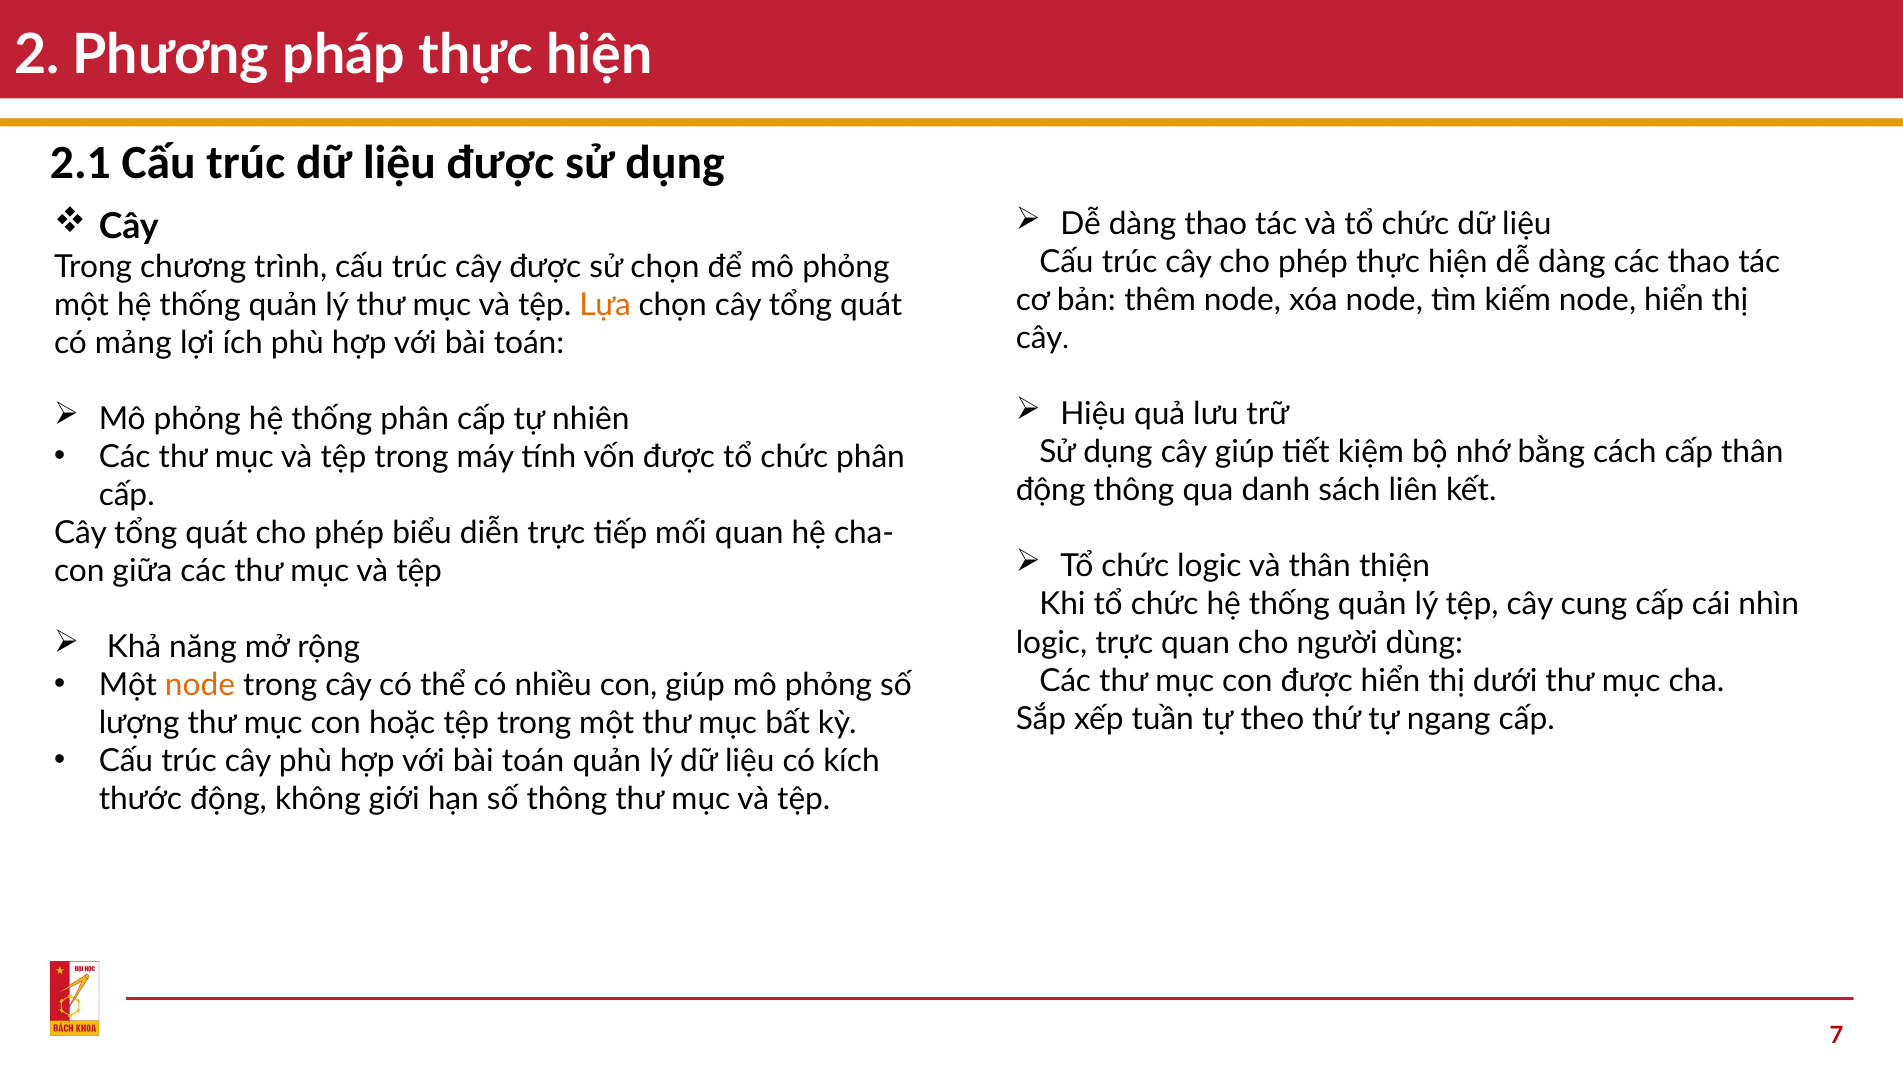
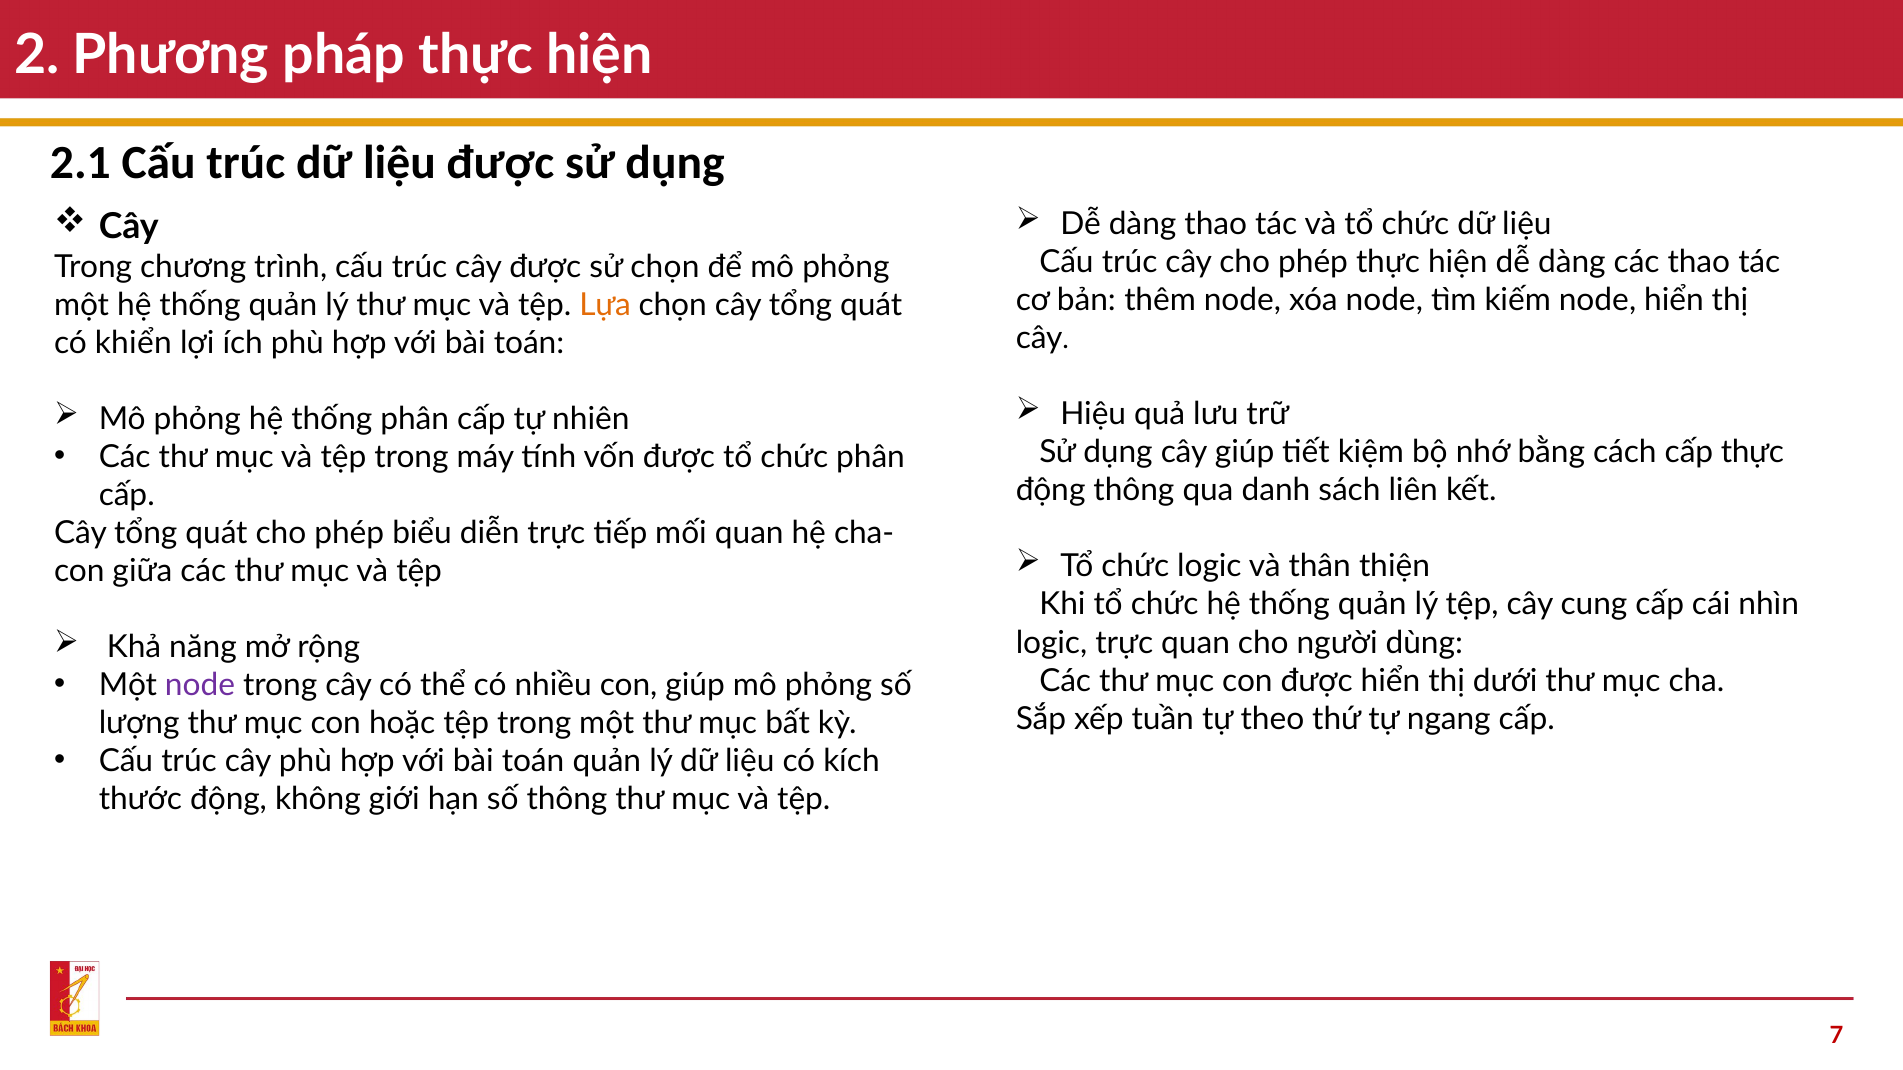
mảng: mảng -> khiển
cấp thân: thân -> thực
node at (200, 686) colour: orange -> purple
